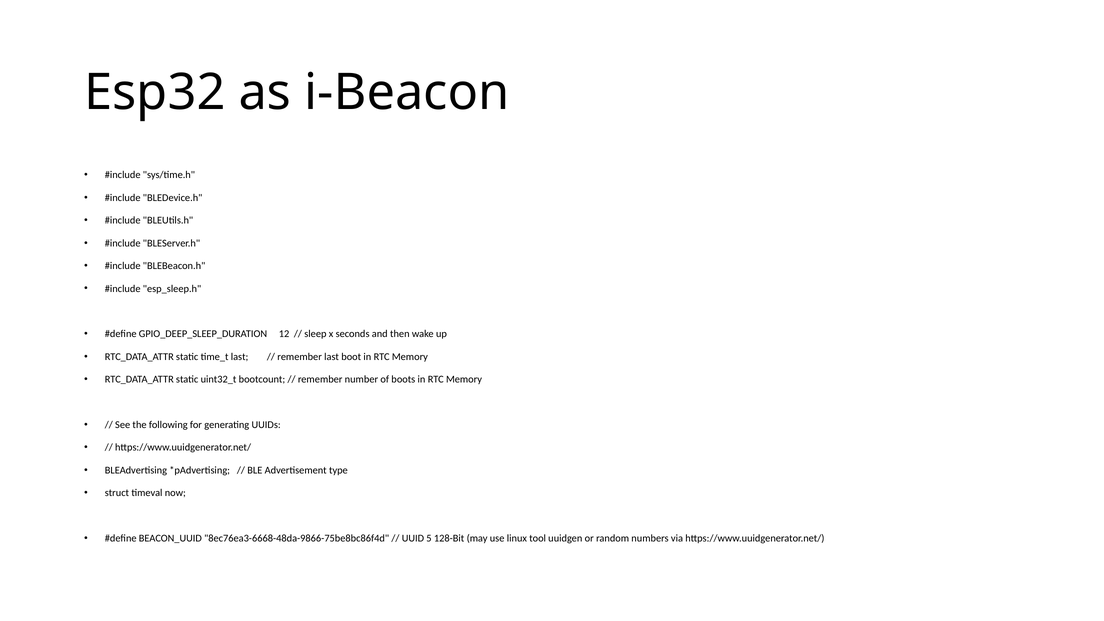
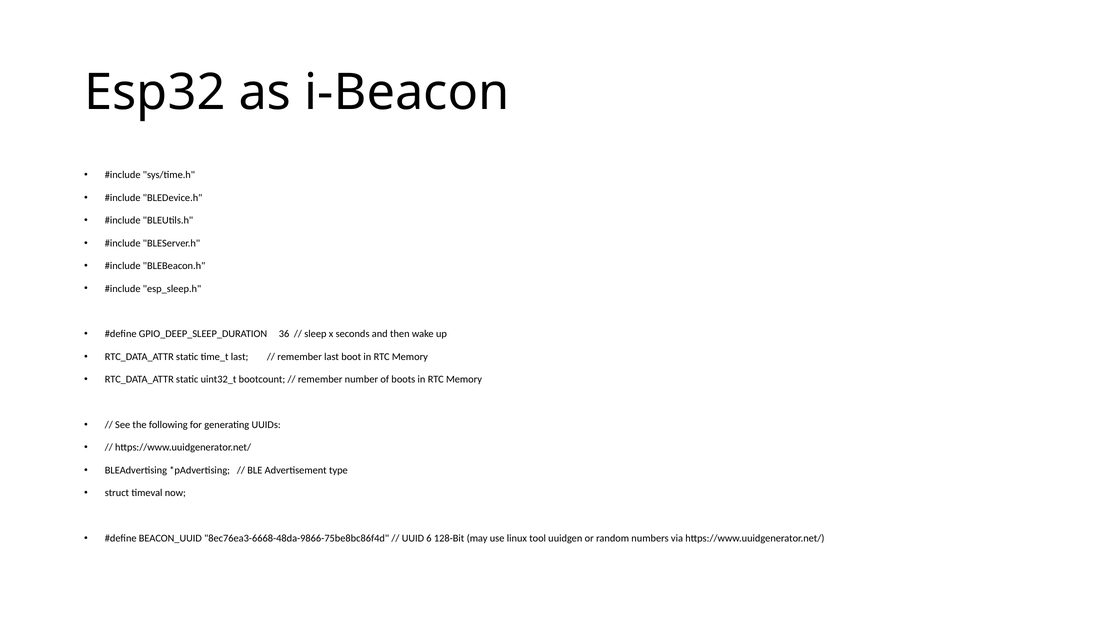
12: 12 -> 36
5: 5 -> 6
